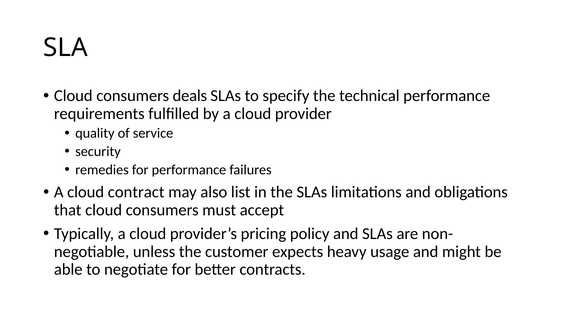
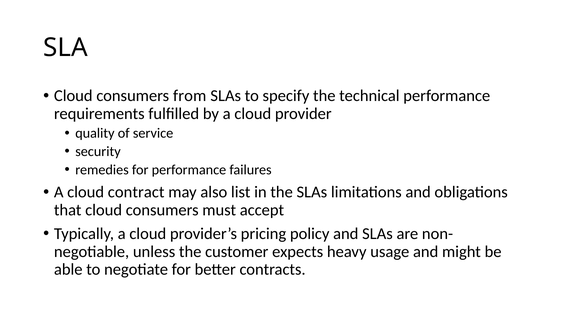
deals: deals -> from
